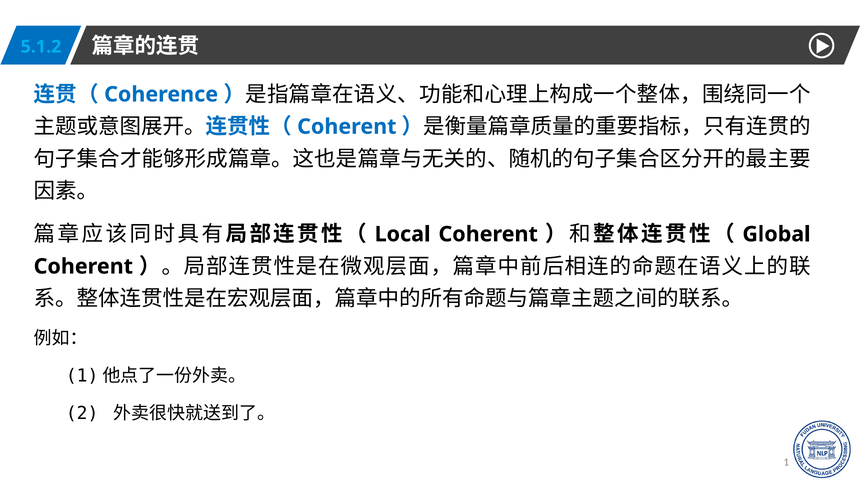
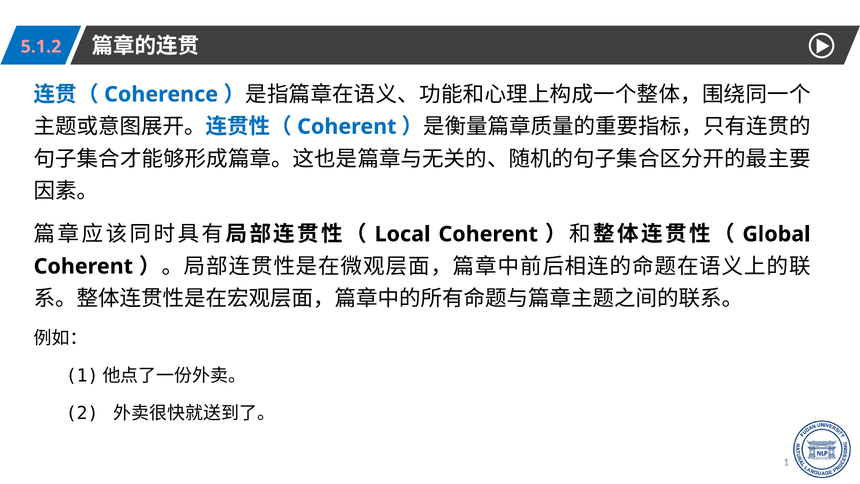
5.1.2 colour: light blue -> pink
